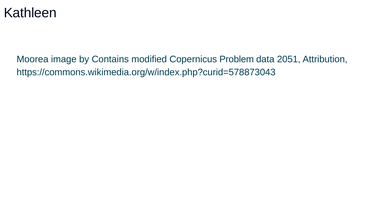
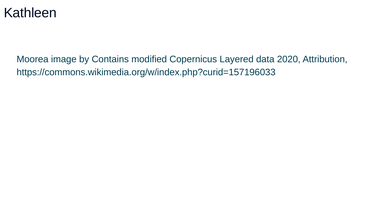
Problem: Problem -> Layered
2051: 2051 -> 2020
https://commons.wikimedia.org/w/index.php?curid=578873043: https://commons.wikimedia.org/w/index.php?curid=578873043 -> https://commons.wikimedia.org/w/index.php?curid=157196033
